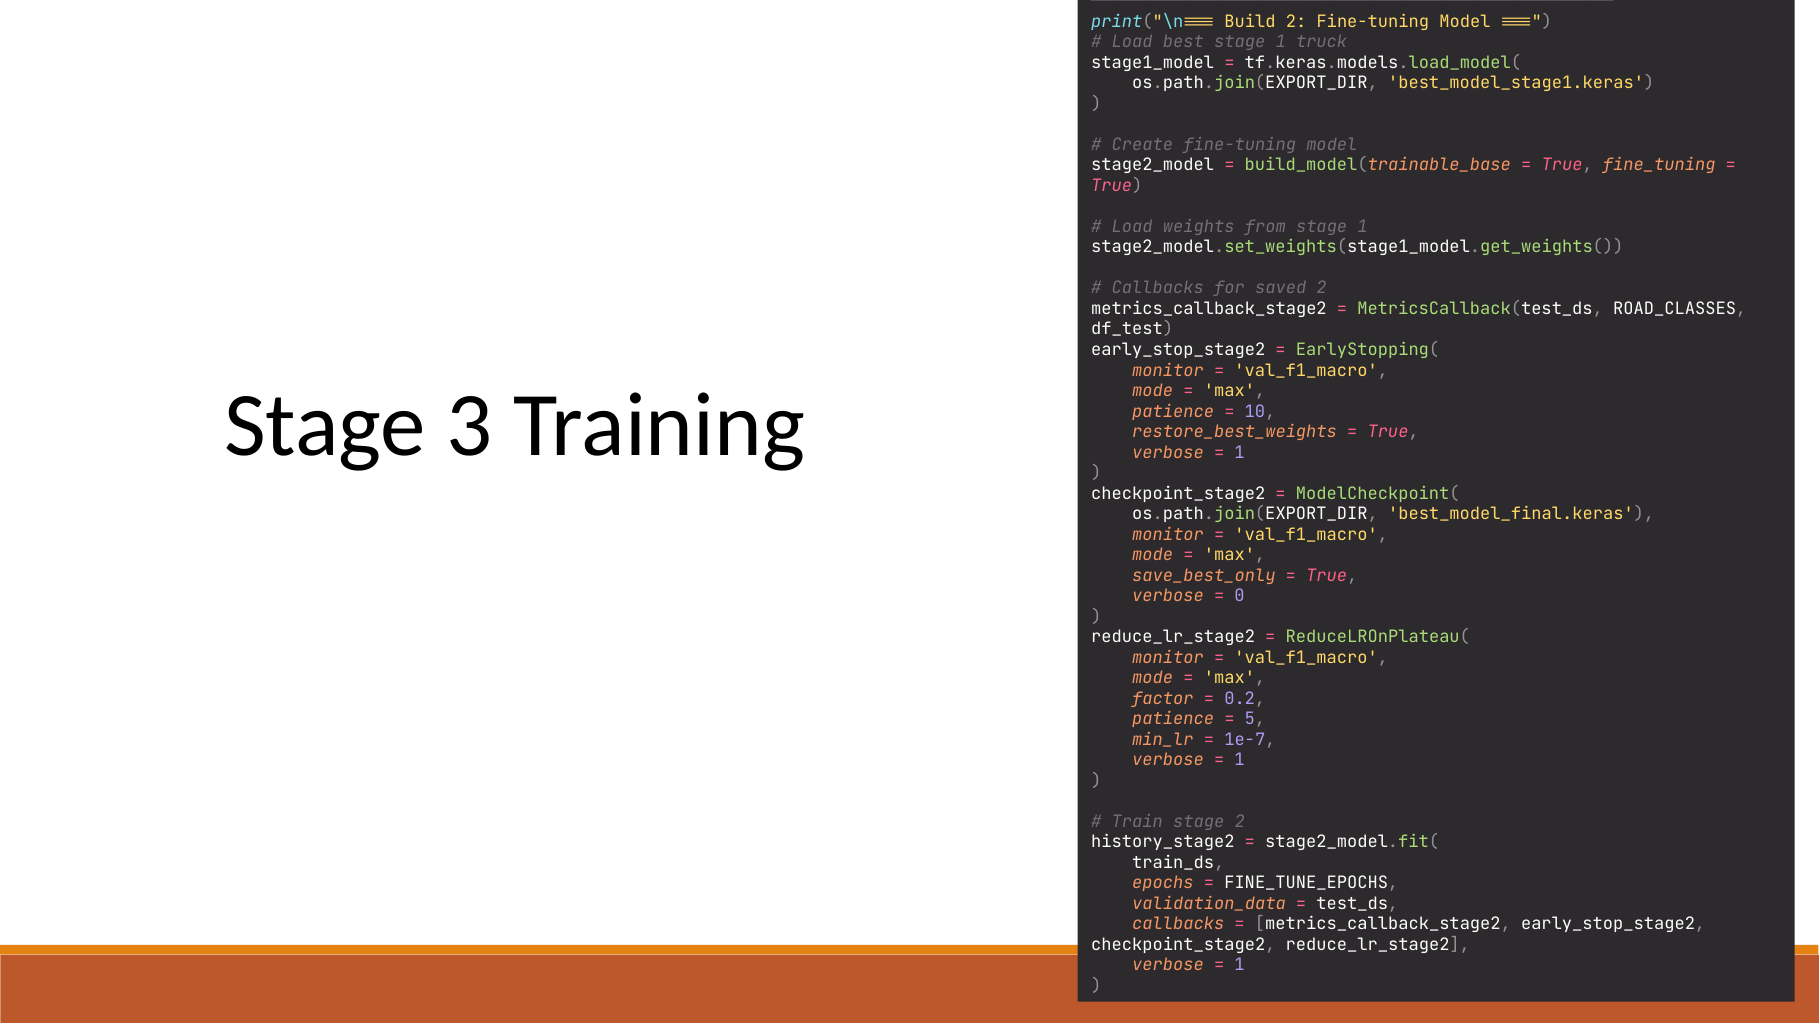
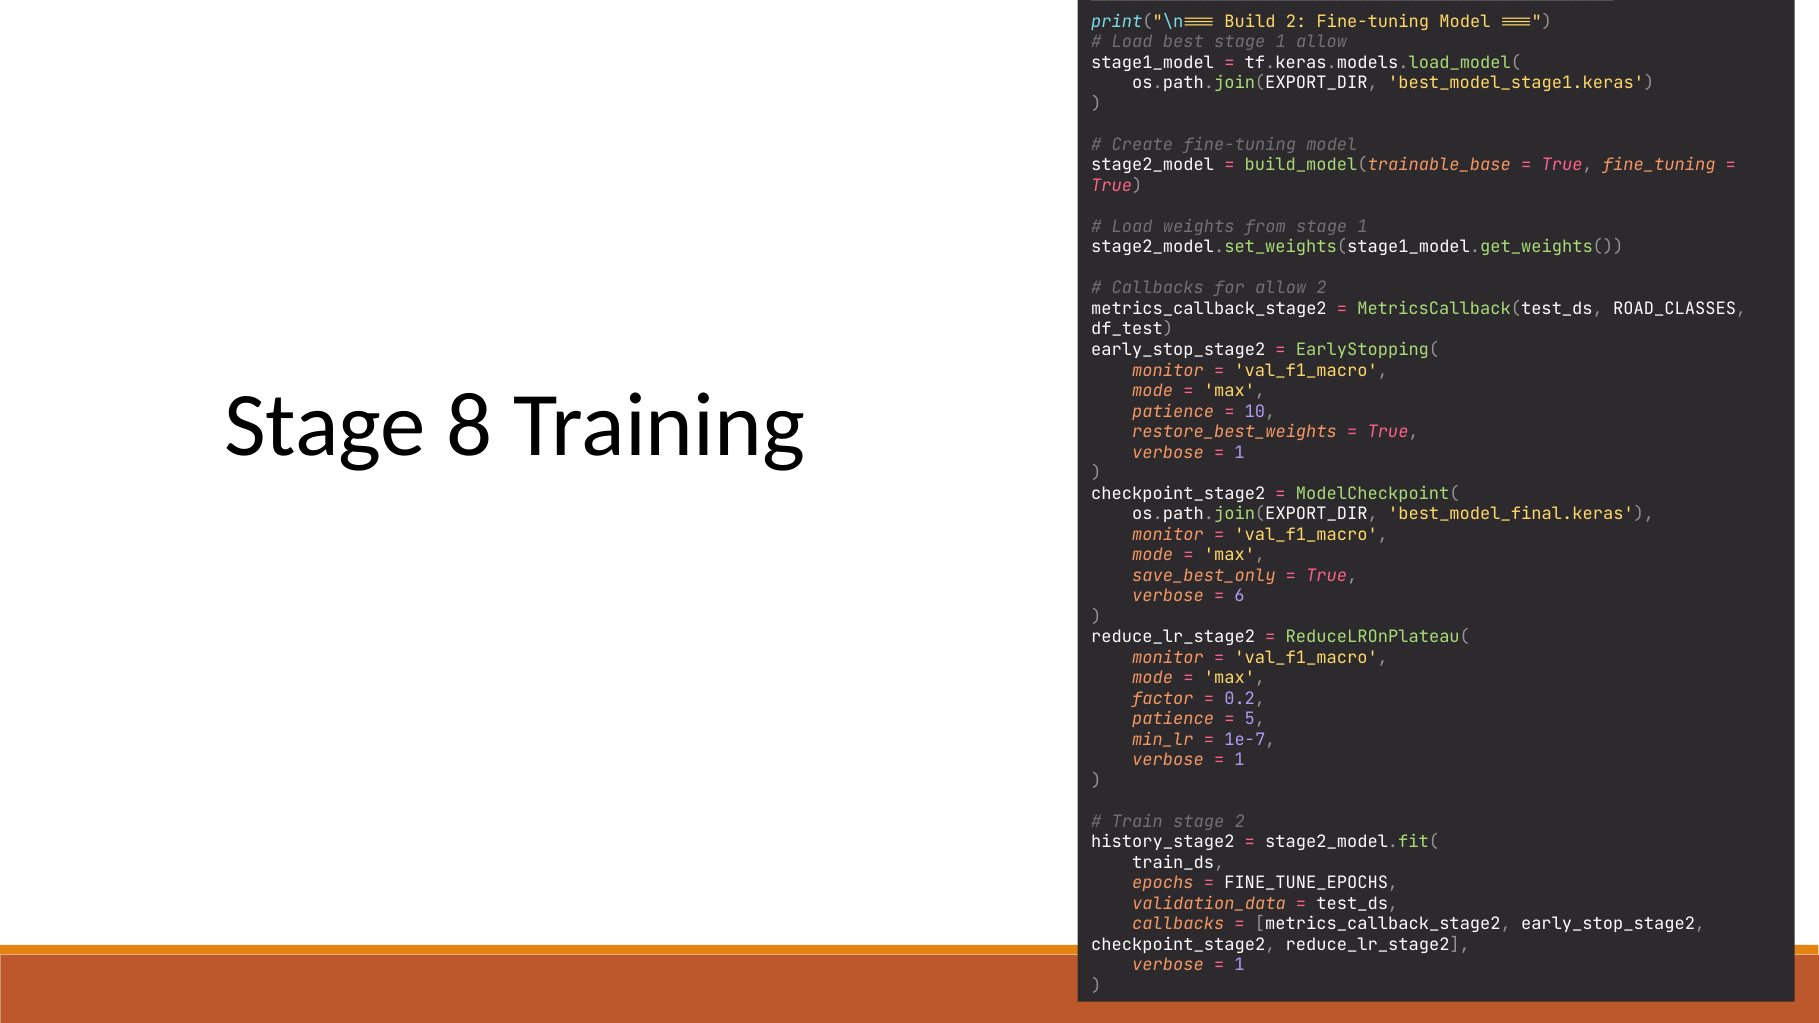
1 truck: truck -> allow
for saved: saved -> allow
3: 3 -> 8
0: 0 -> 6
